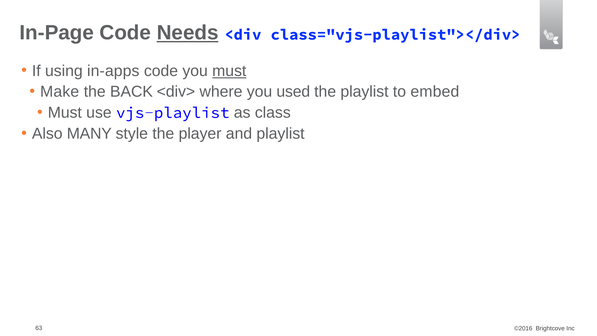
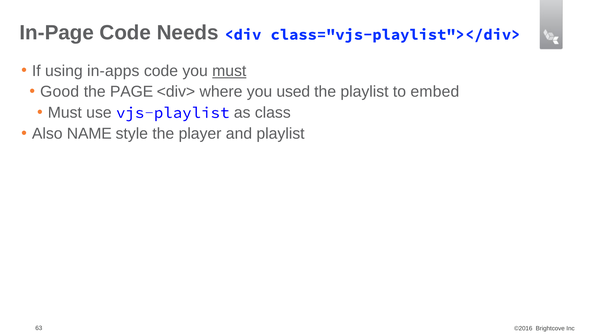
Needs underline: present -> none
Make: Make -> Good
BACK: BACK -> PAGE
MANY: MANY -> NAME
